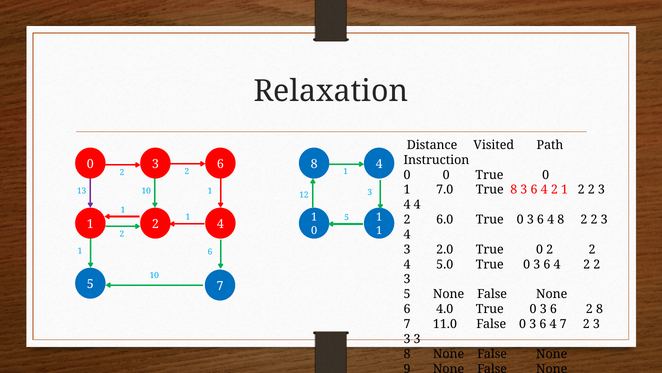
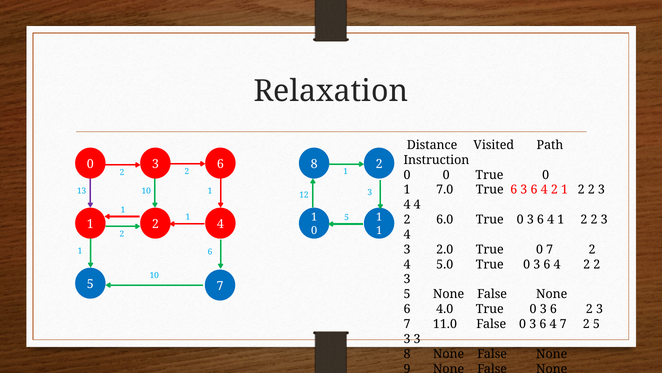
8 4: 4 -> 2
True 8: 8 -> 6
4 8: 8 -> 1
0 2: 2 -> 7
6 2 8: 8 -> 3
7 2 3: 3 -> 5
